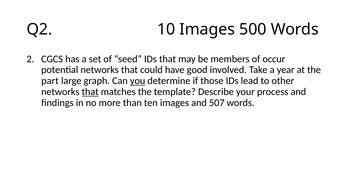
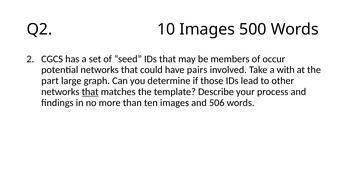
good: good -> pairs
year: year -> with
you underline: present -> none
507: 507 -> 506
